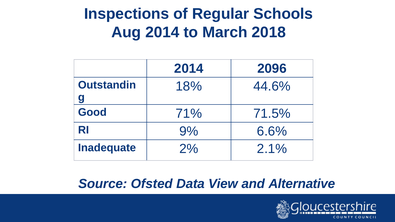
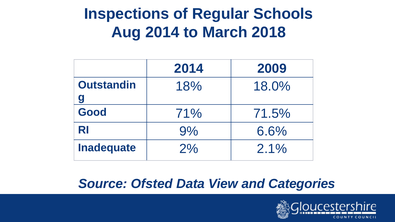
2096: 2096 -> 2009
44.6%: 44.6% -> 18.0%
Alternative: Alternative -> Categories
